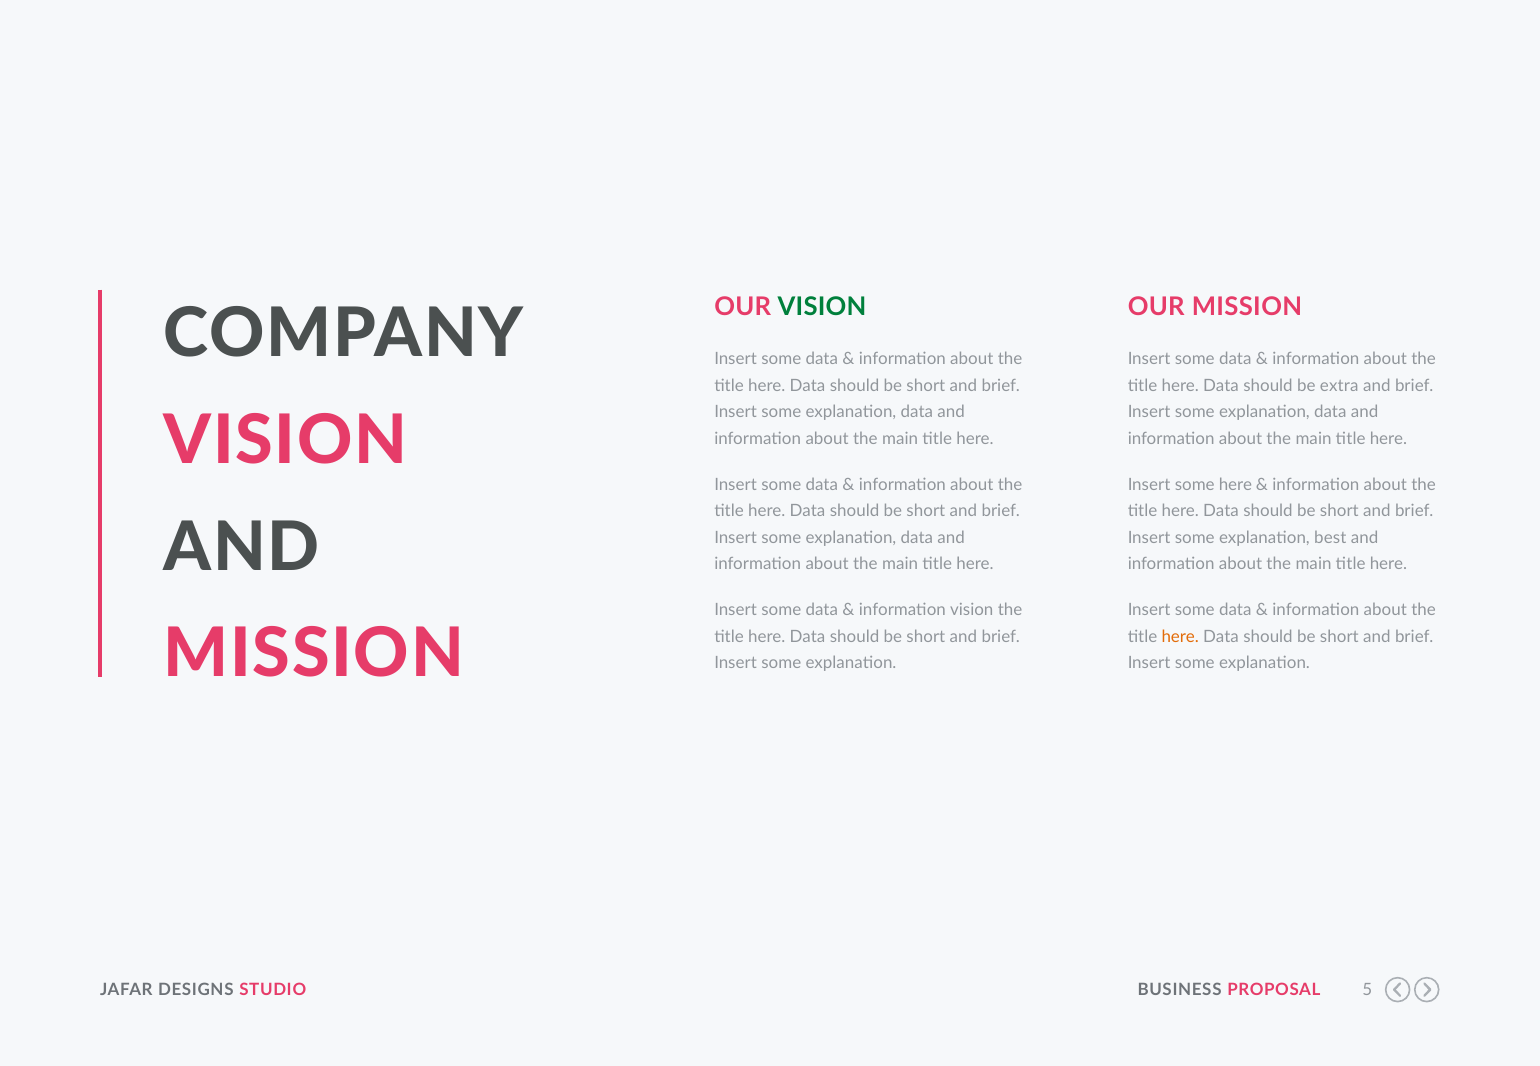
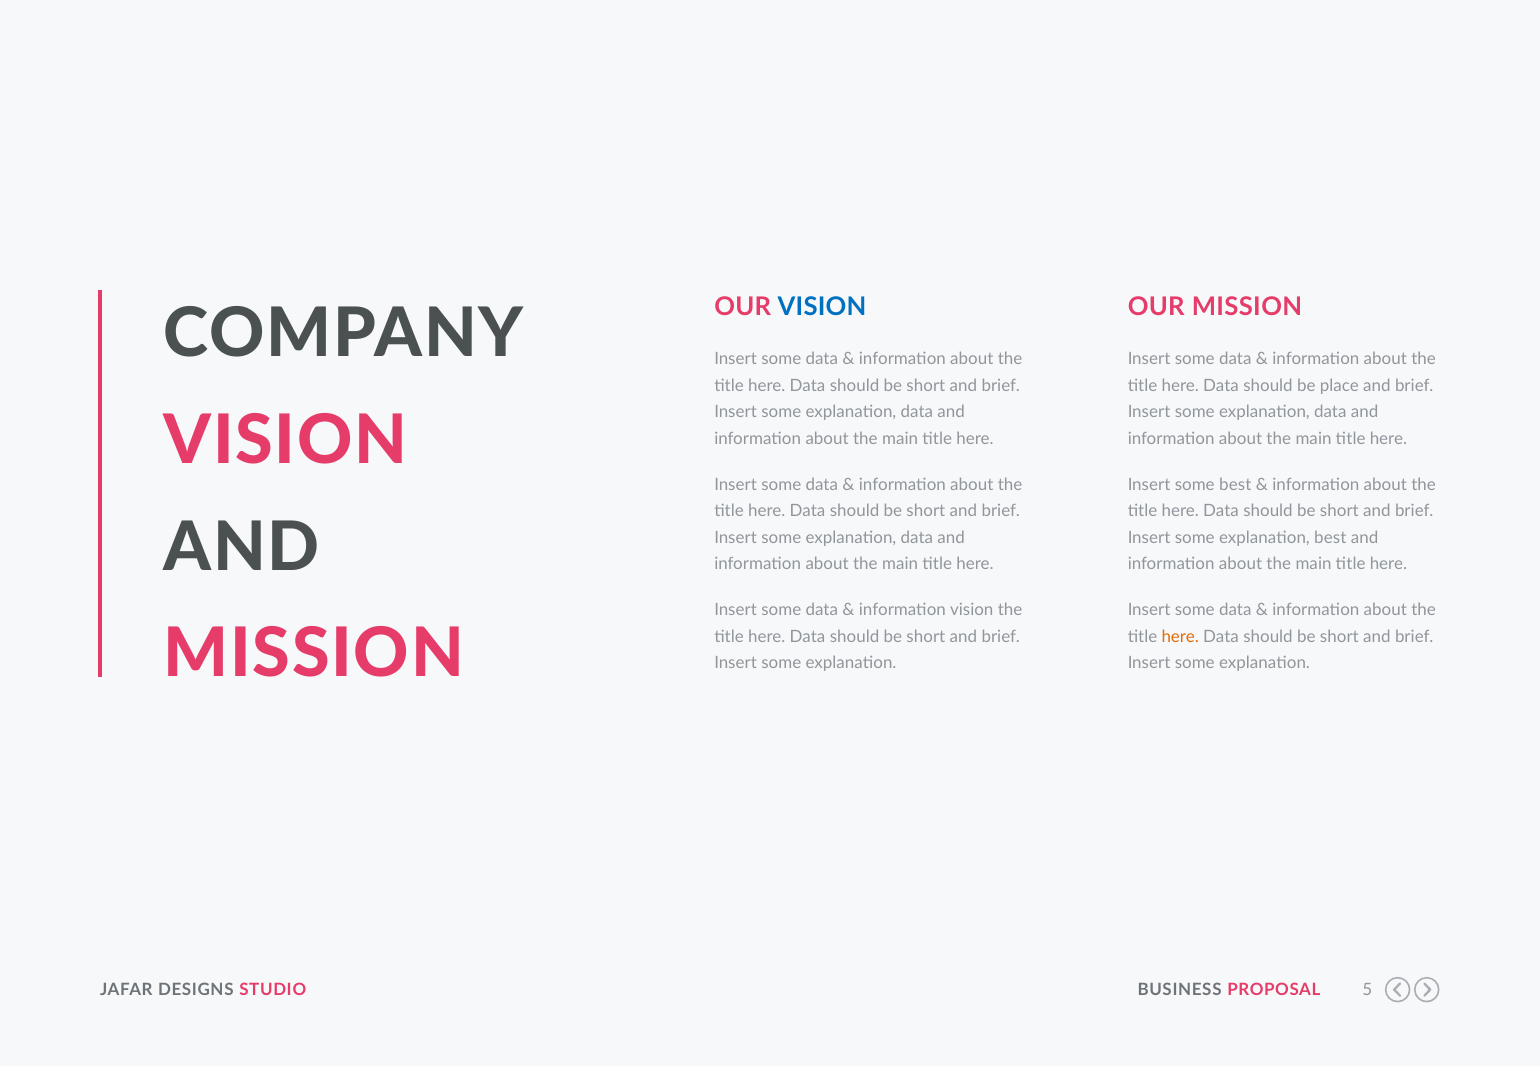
VISION at (822, 307) colour: green -> blue
extra: extra -> place
some here: here -> best
